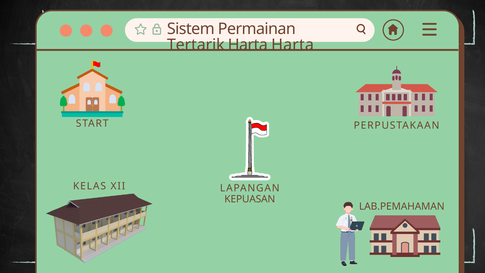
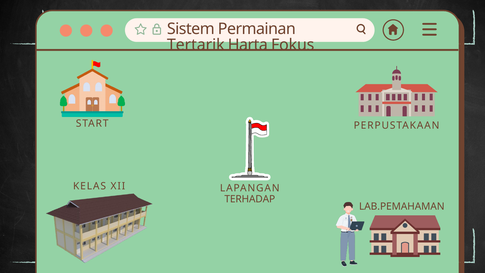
Harta Harta: Harta -> Fokus
KEPUASAN: KEPUASAN -> TERHADAP
